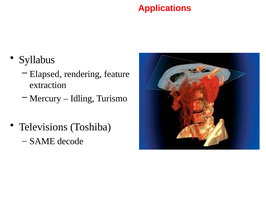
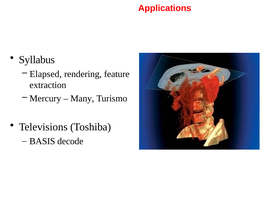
Idling: Idling -> Many
SAME: SAME -> BASIS
